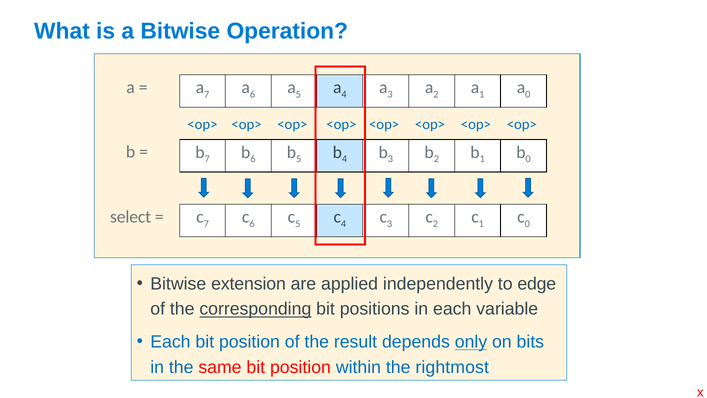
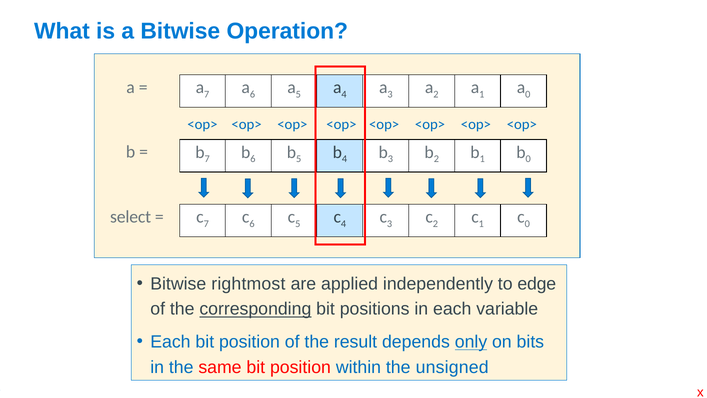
extension: extension -> rightmost
rightmost: rightmost -> unsigned
